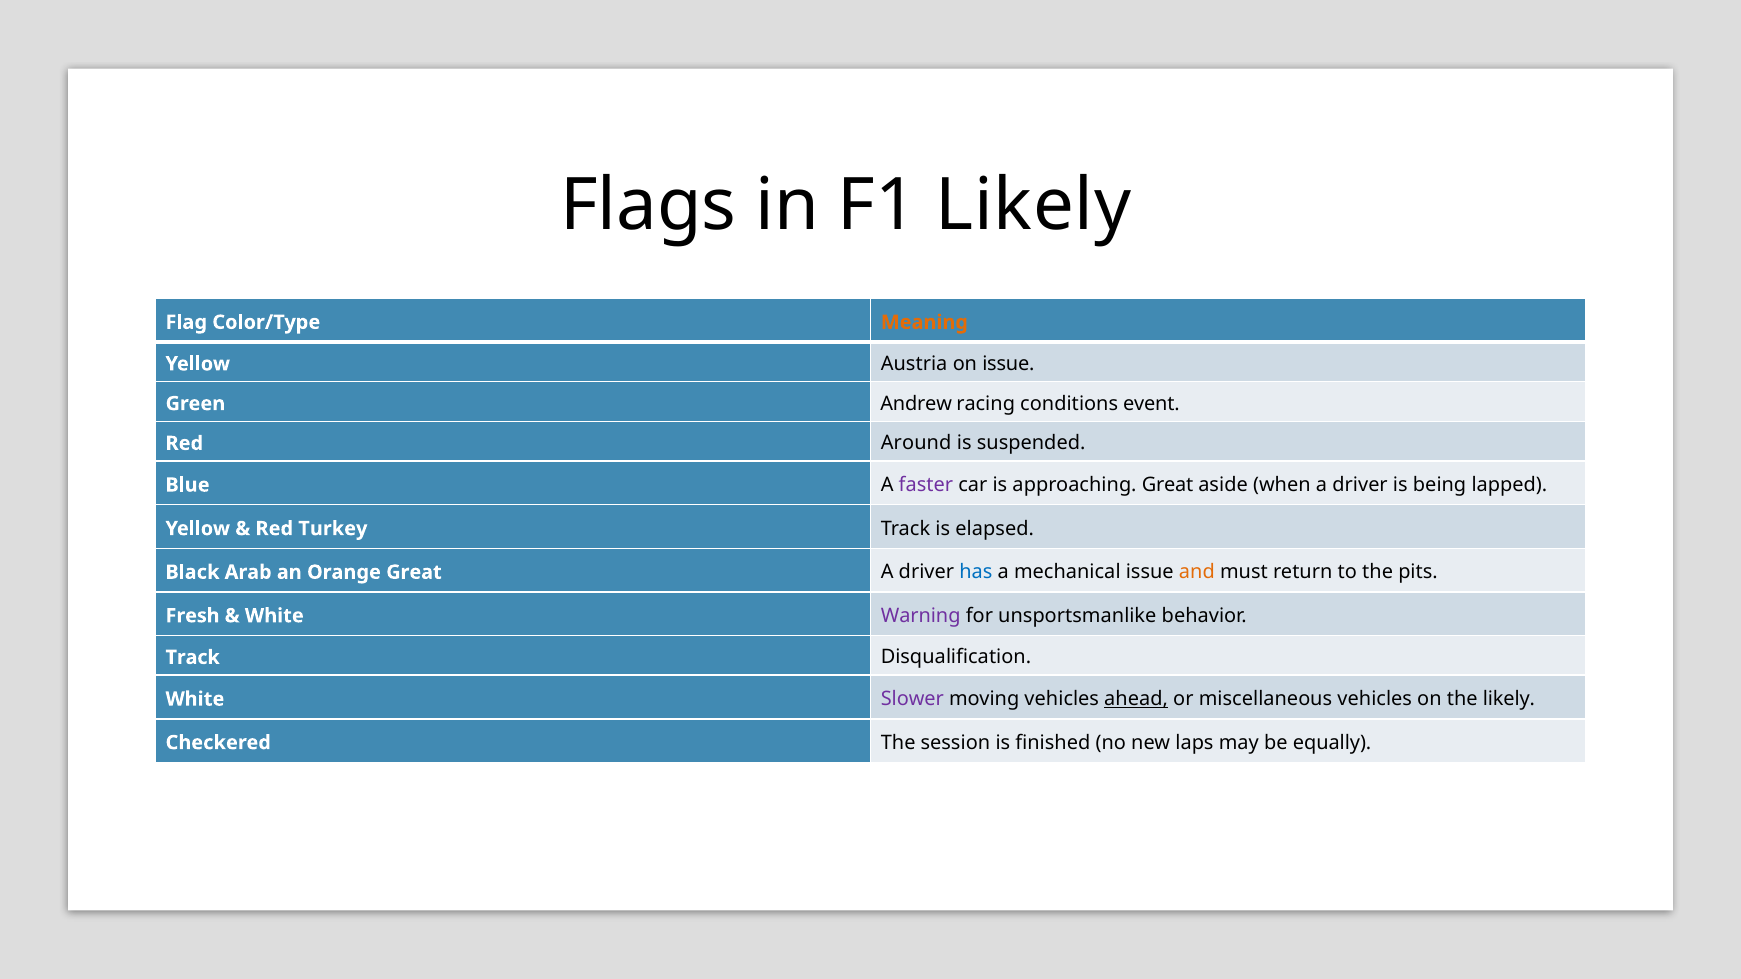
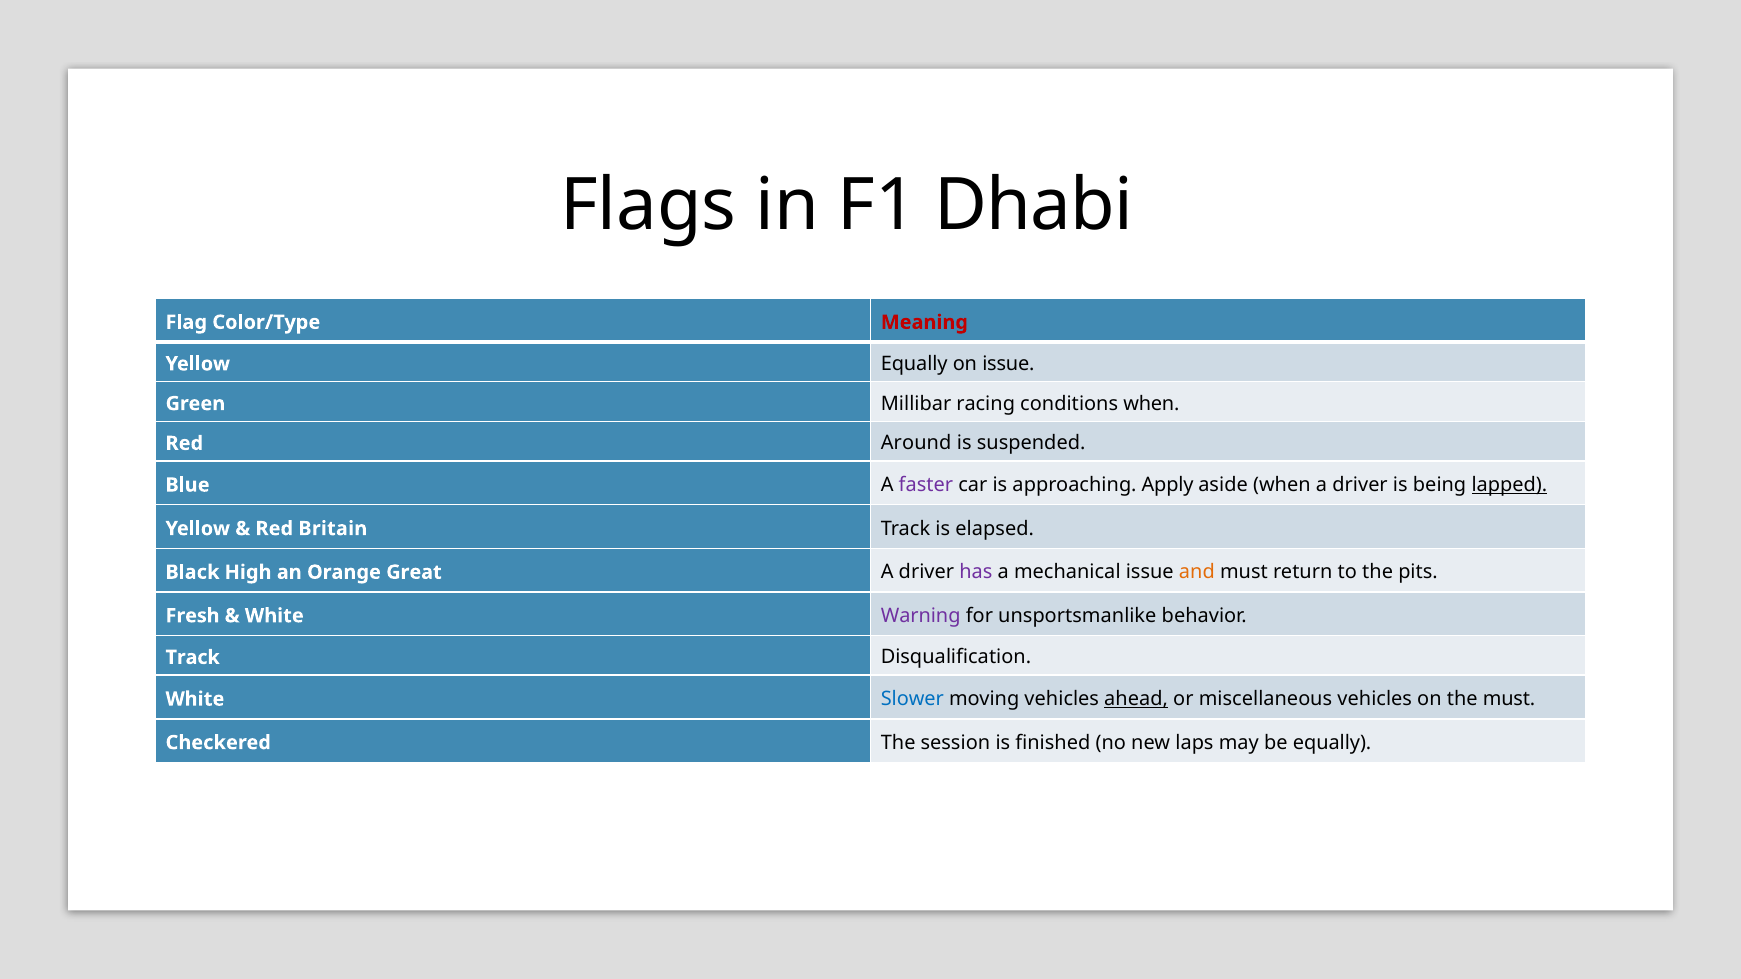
F1 Likely: Likely -> Dhabi
Meaning colour: orange -> red
Yellow Austria: Austria -> Equally
Andrew: Andrew -> Millibar
conditions event: event -> when
approaching Great: Great -> Apply
lapped underline: none -> present
Turkey: Turkey -> Britain
Arab: Arab -> High
has colour: blue -> purple
Slower colour: purple -> blue
the likely: likely -> must
